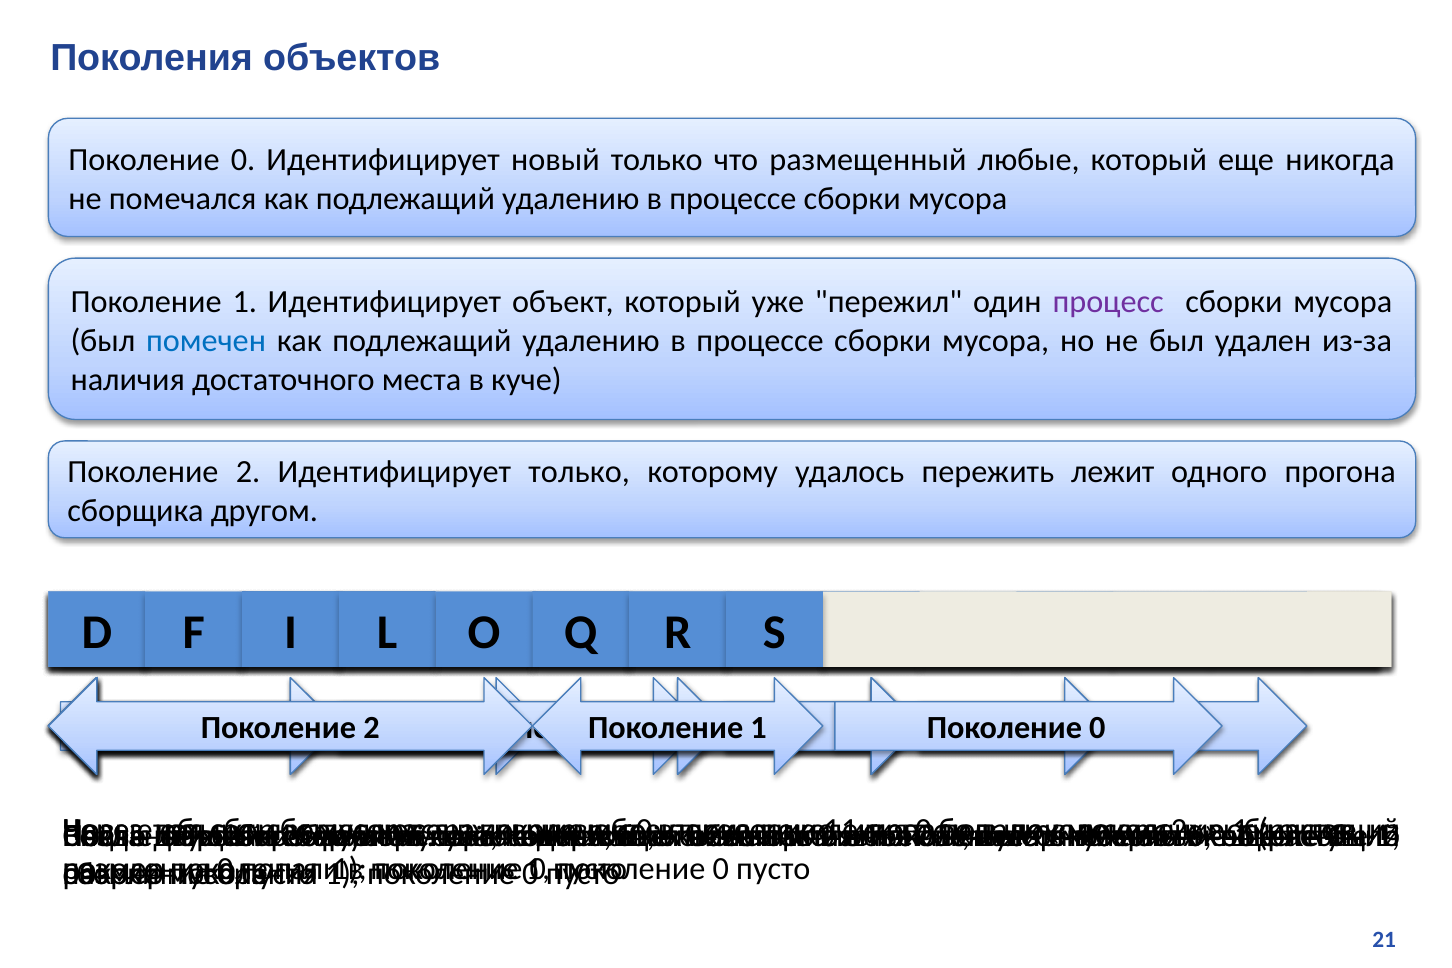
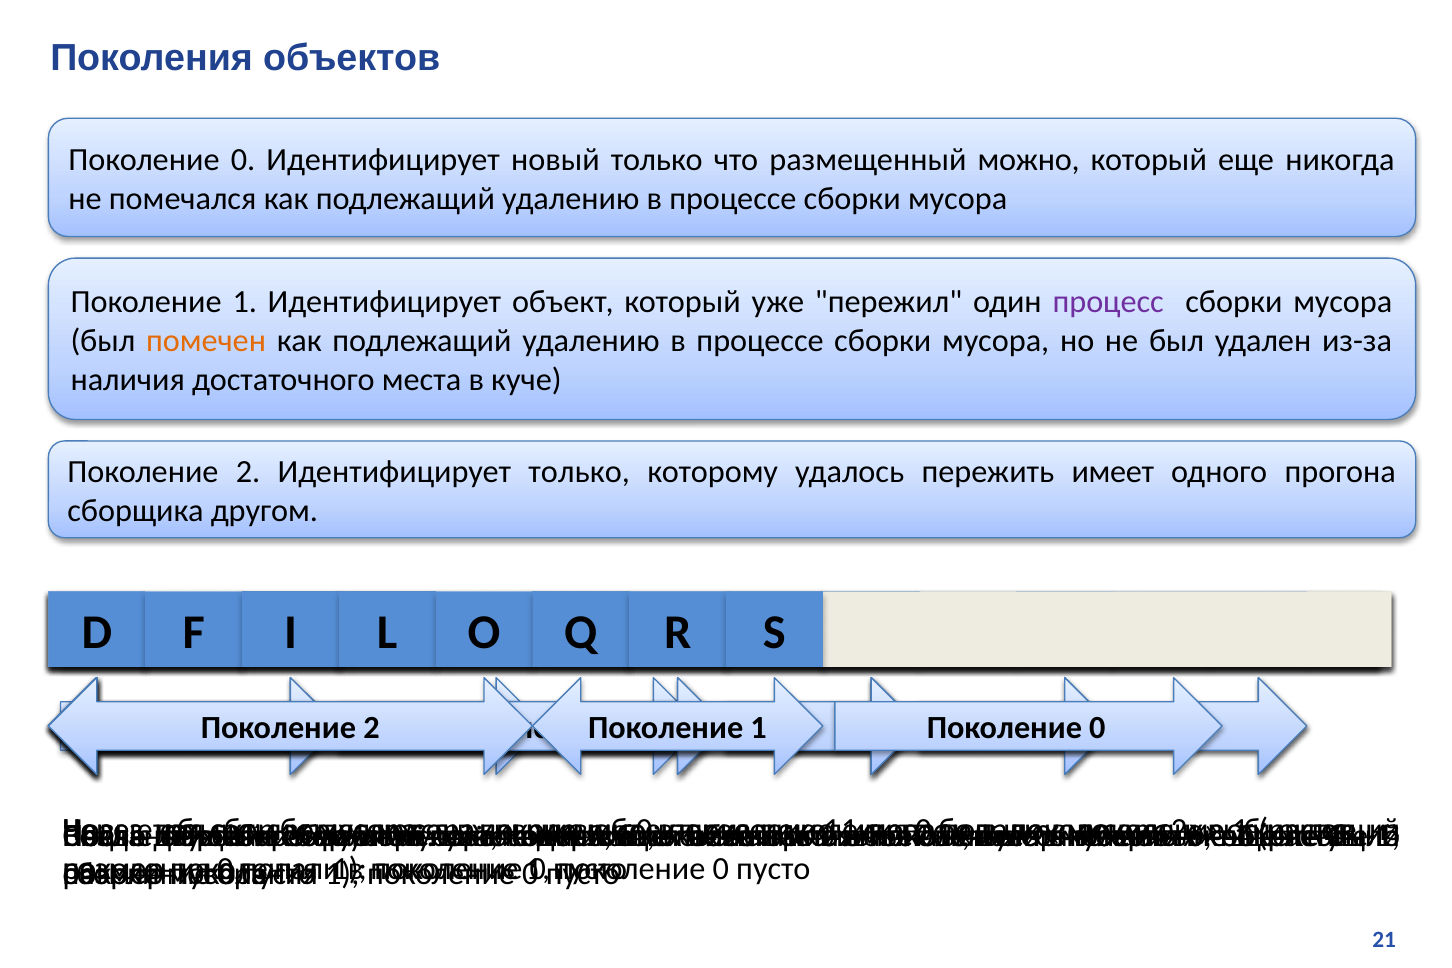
любые: любые -> можно
помечен colour: blue -> orange
пережить лежит: лежит -> имеет
